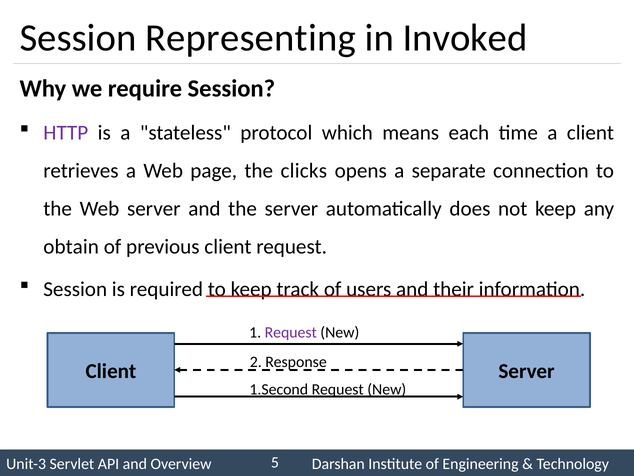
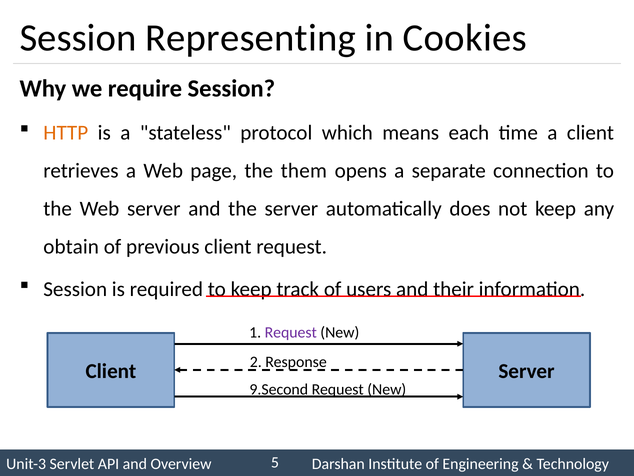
Invoked: Invoked -> Cookies
HTTP colour: purple -> orange
clicks: clicks -> them
1.Second: 1.Second -> 9.Second
